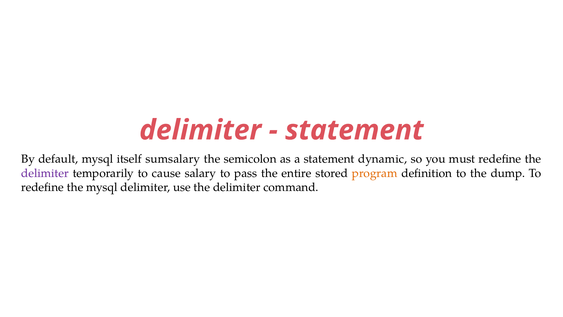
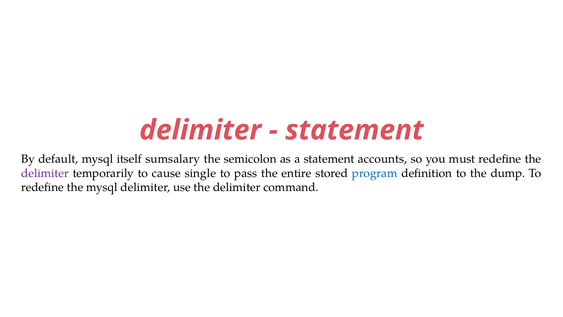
dynamic: dynamic -> accounts
salary: salary -> single
program colour: orange -> blue
